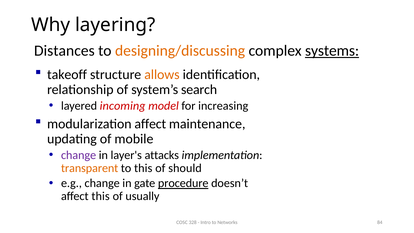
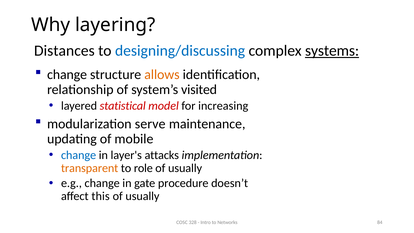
designing/discussing colour: orange -> blue
takeoff at (67, 75): takeoff -> change
search: search -> visited
incoming: incoming -> statistical
modularization affect: affect -> serve
change at (79, 155) colour: purple -> blue
to this: this -> role
should at (185, 168): should -> usually
procedure underline: present -> none
